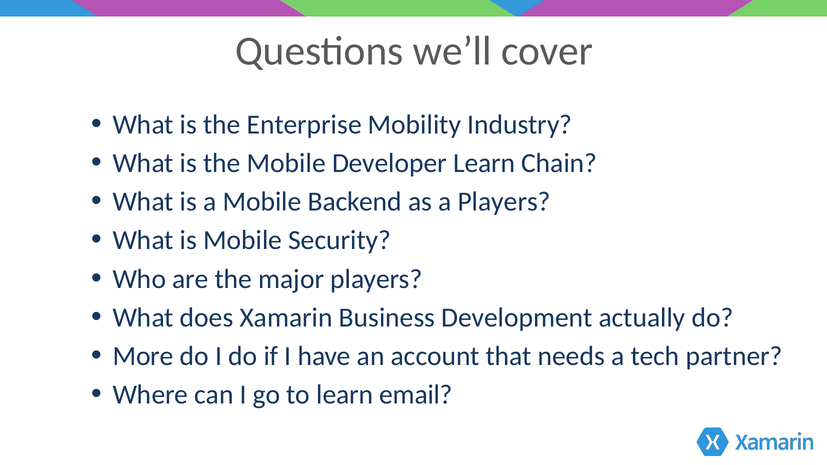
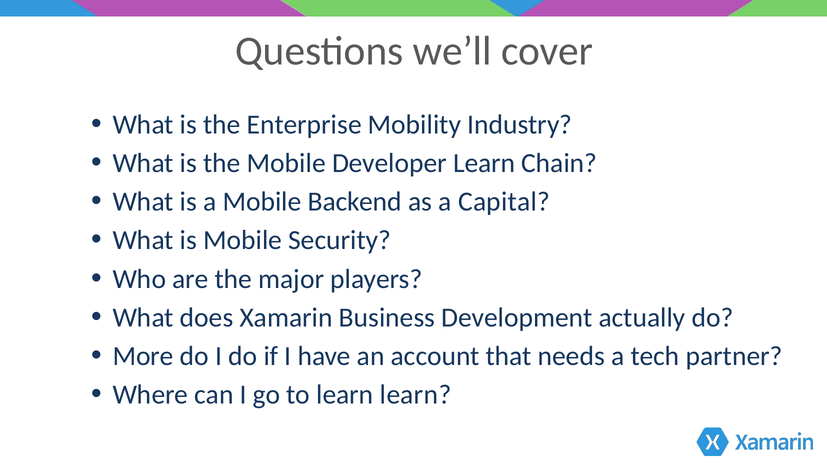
a Players: Players -> Capital
learn email: email -> learn
